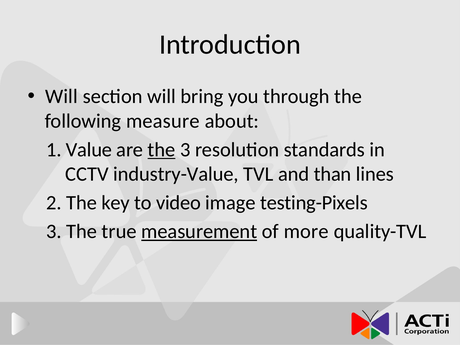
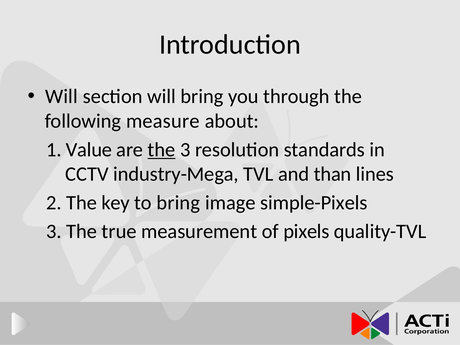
industry-Value: industry-Value -> industry-Mega
to video: video -> bring
testing-Pixels: testing-Pixels -> simple-Pixels
measurement underline: present -> none
more: more -> pixels
